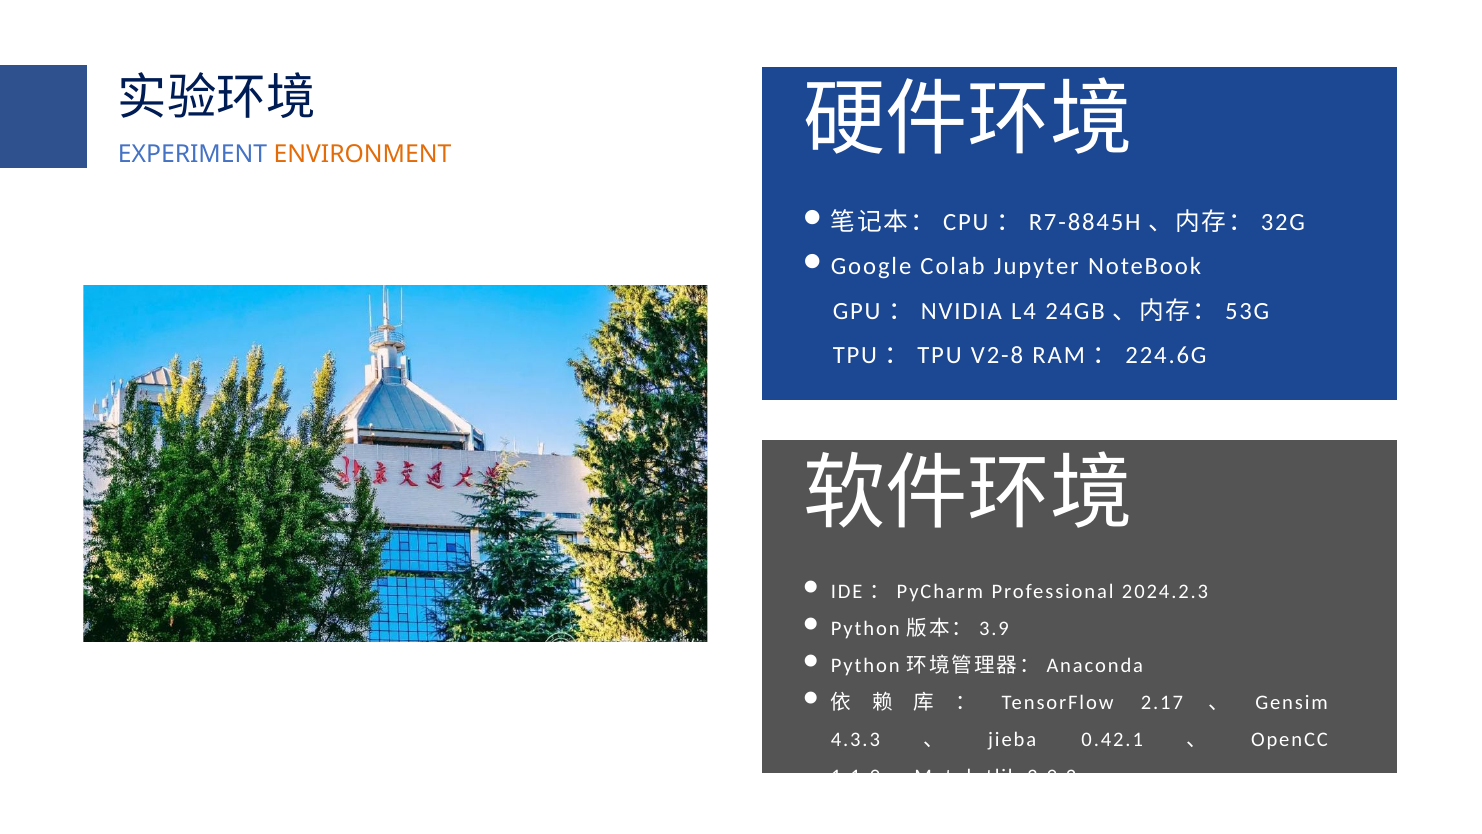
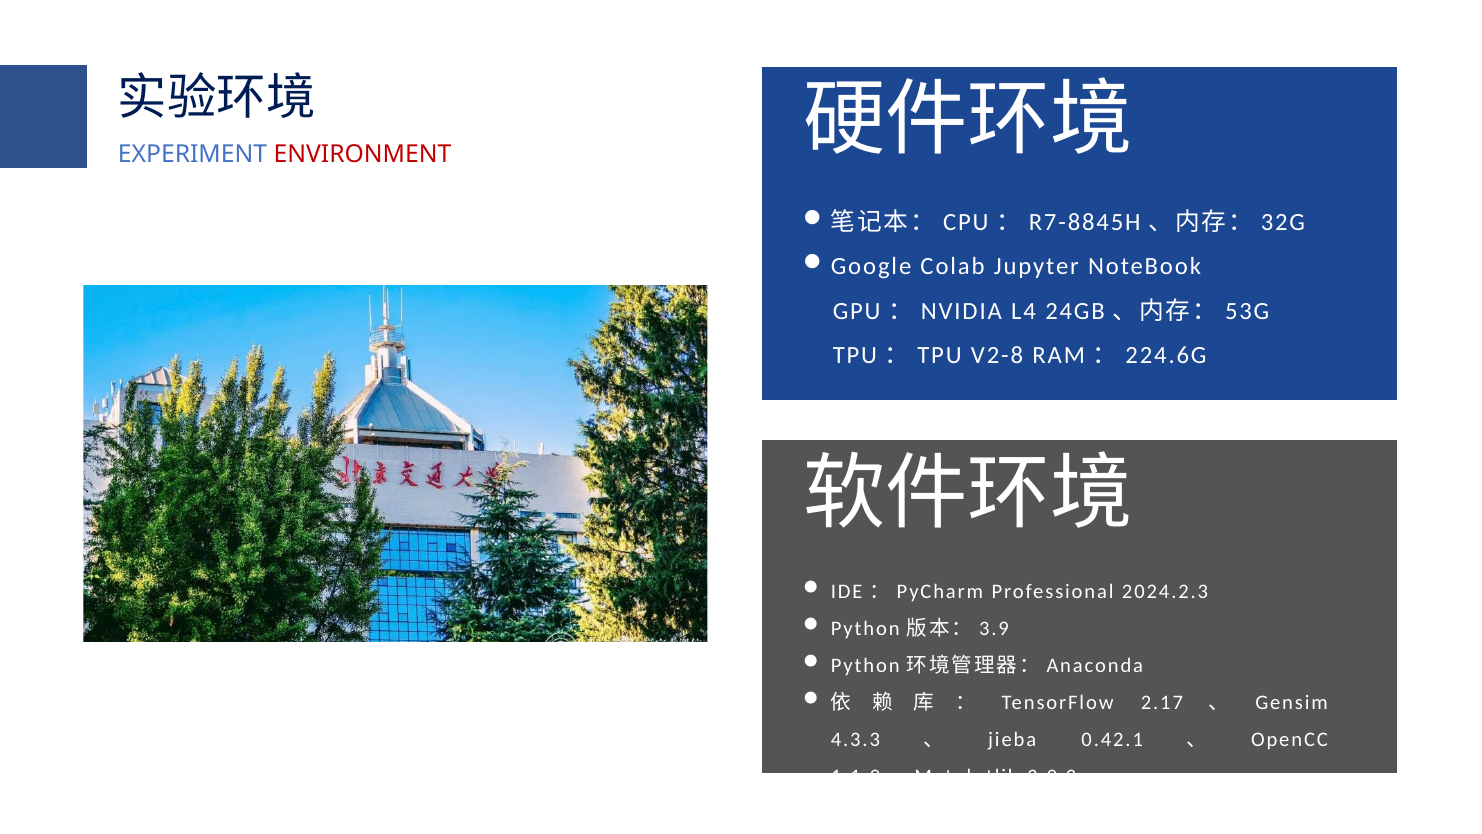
ENVIRONMENT colour: orange -> red
